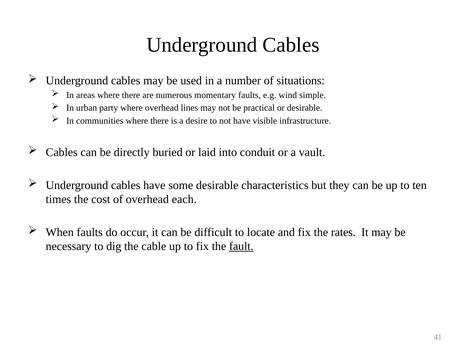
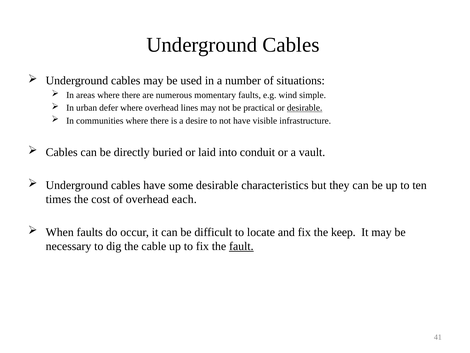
party: party -> defer
desirable at (305, 108) underline: none -> present
rates: rates -> keep
